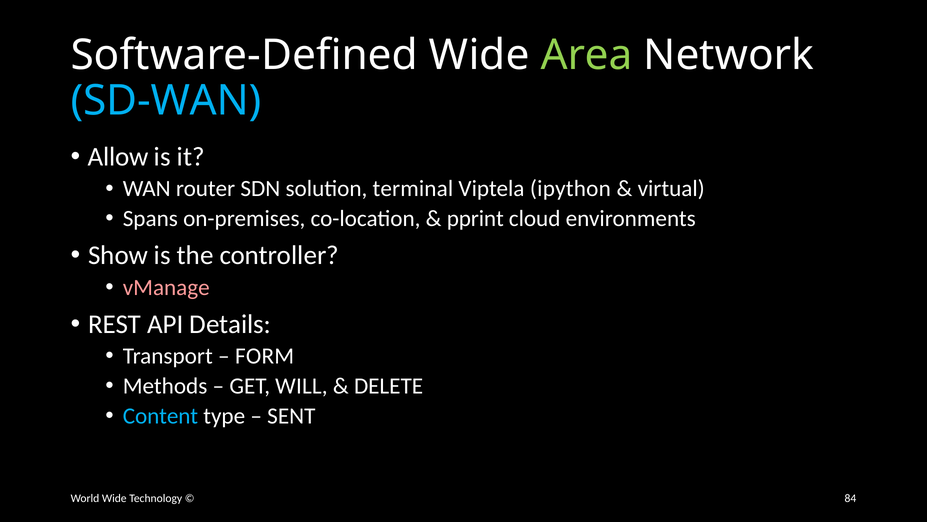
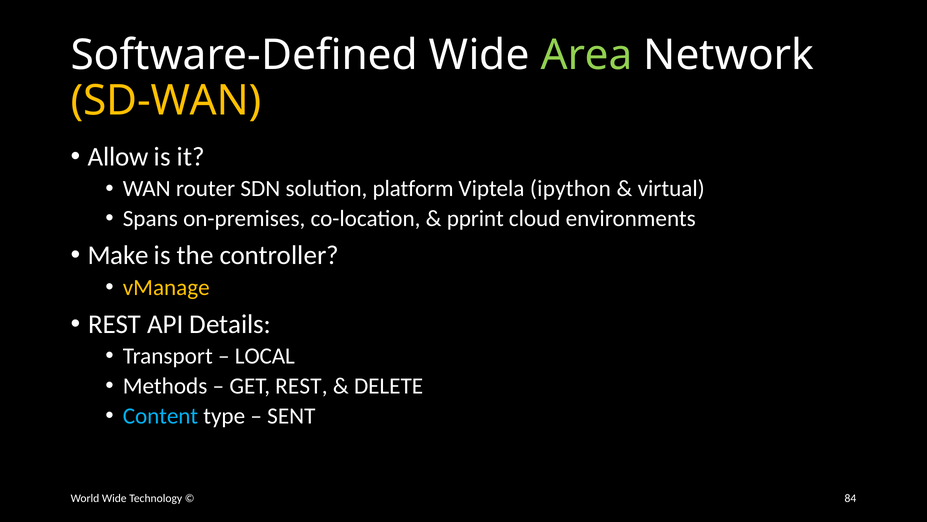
SD-WAN colour: light blue -> yellow
terminal: terminal -> platform
Show: Show -> Make
vManage colour: pink -> yellow
FORM: FORM -> LOCAL
GET WILL: WILL -> REST
